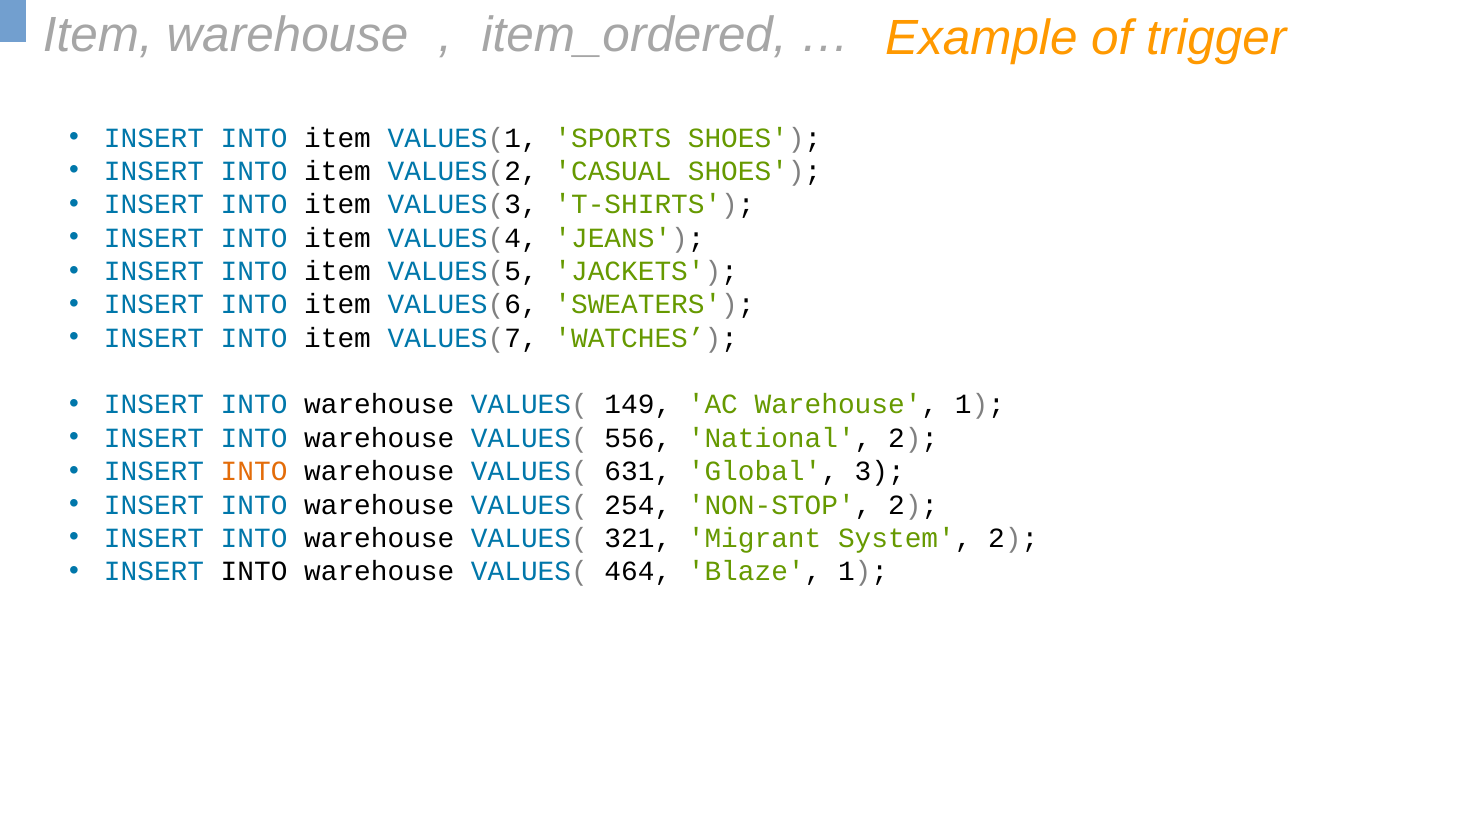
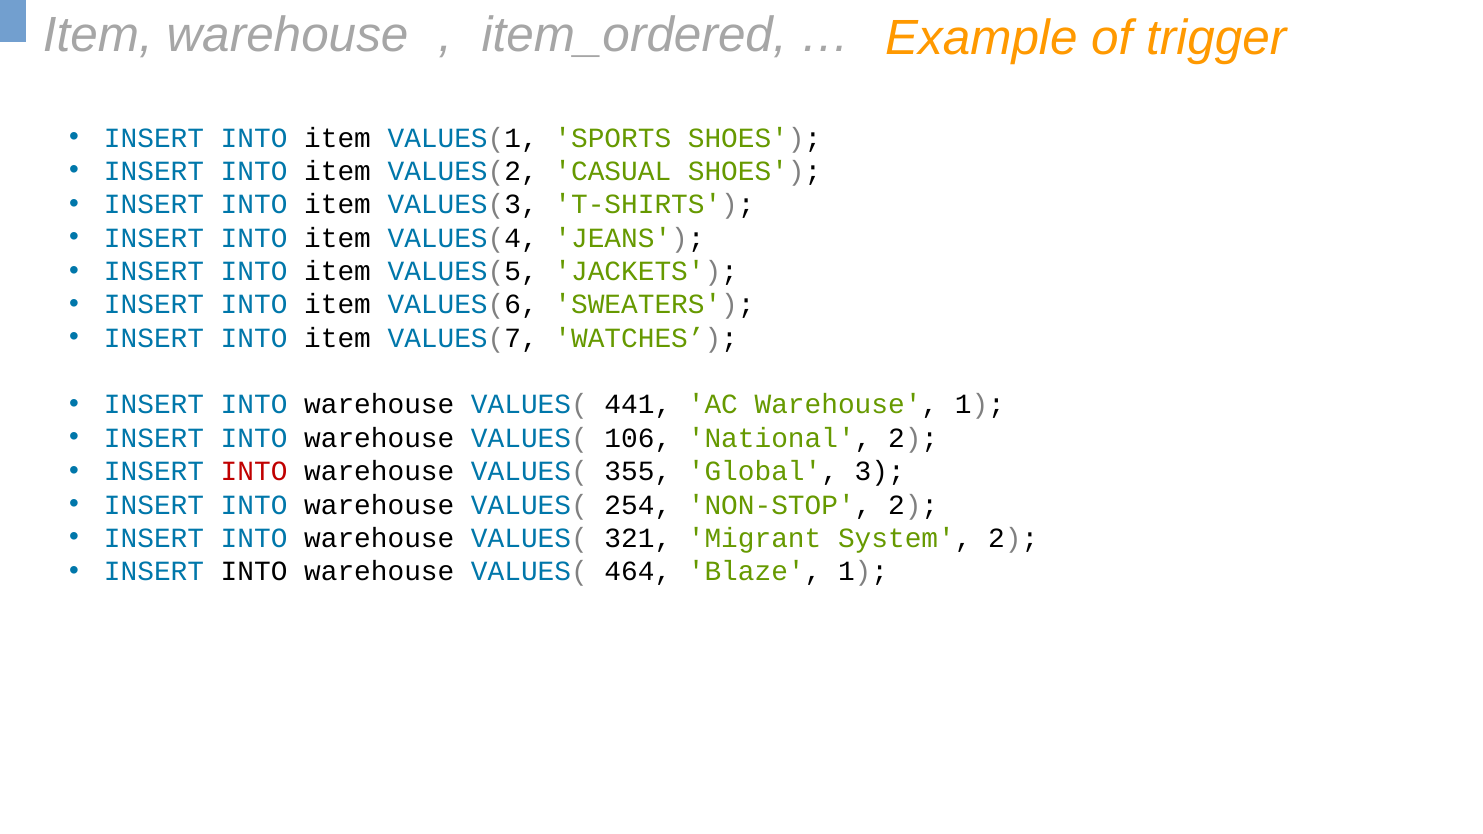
149: 149 -> 441
556: 556 -> 106
INTO at (254, 472) colour: orange -> red
631: 631 -> 355
